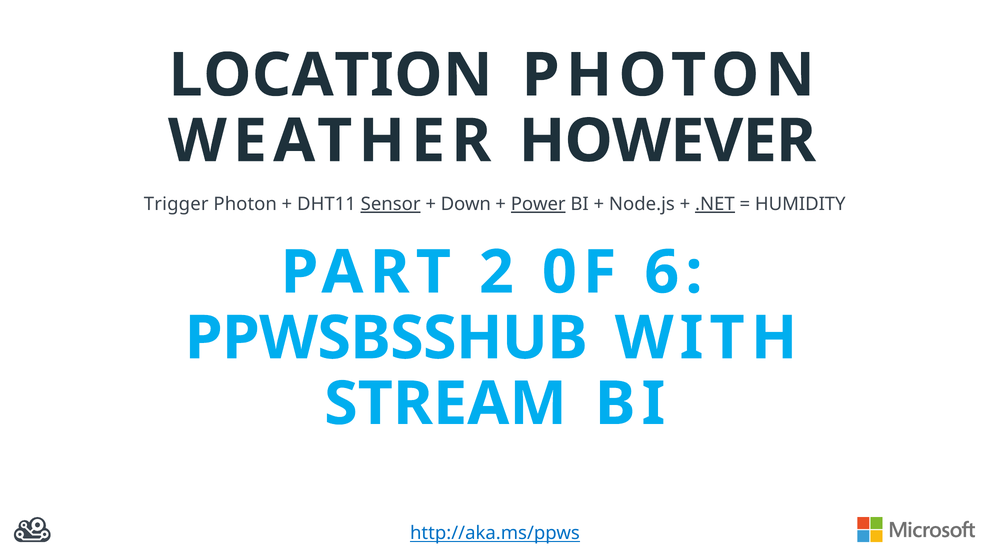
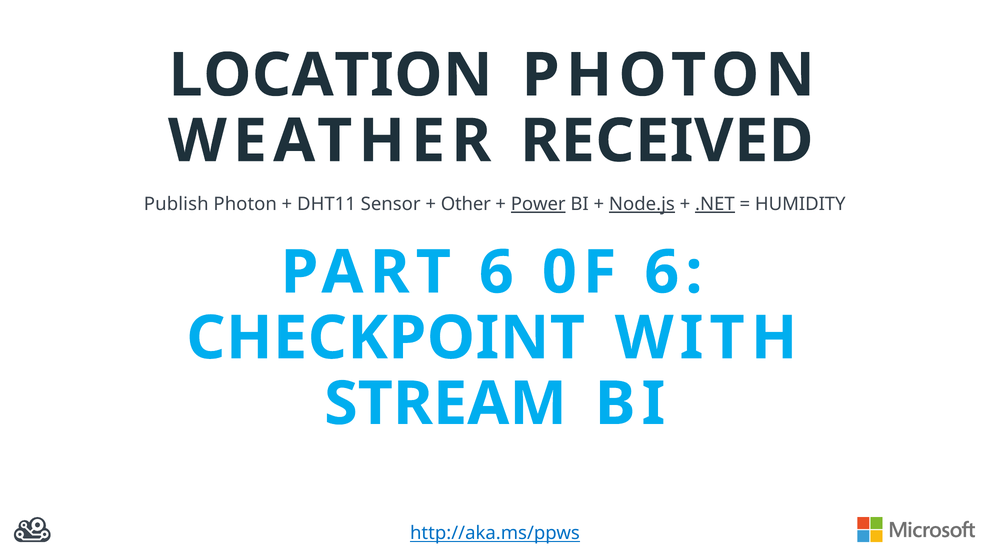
HOWEVER: HOWEVER -> RECEIVED
Trigger: Trigger -> Publish
Sensor underline: present -> none
Down: Down -> Other
Node.js underline: none -> present
PART 2: 2 -> 6
PPWSBSSHUB: PPWSBSSHUB -> CHECKPOINT
